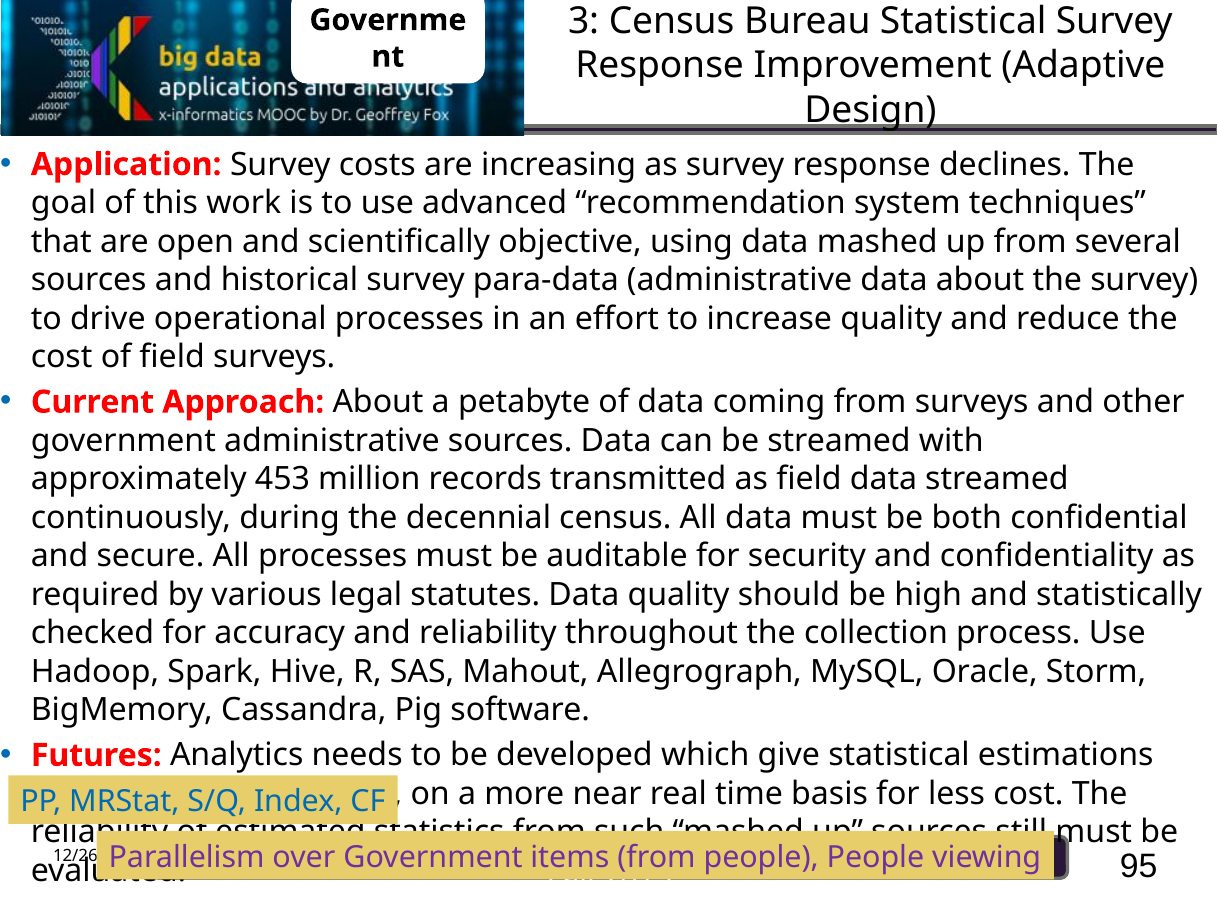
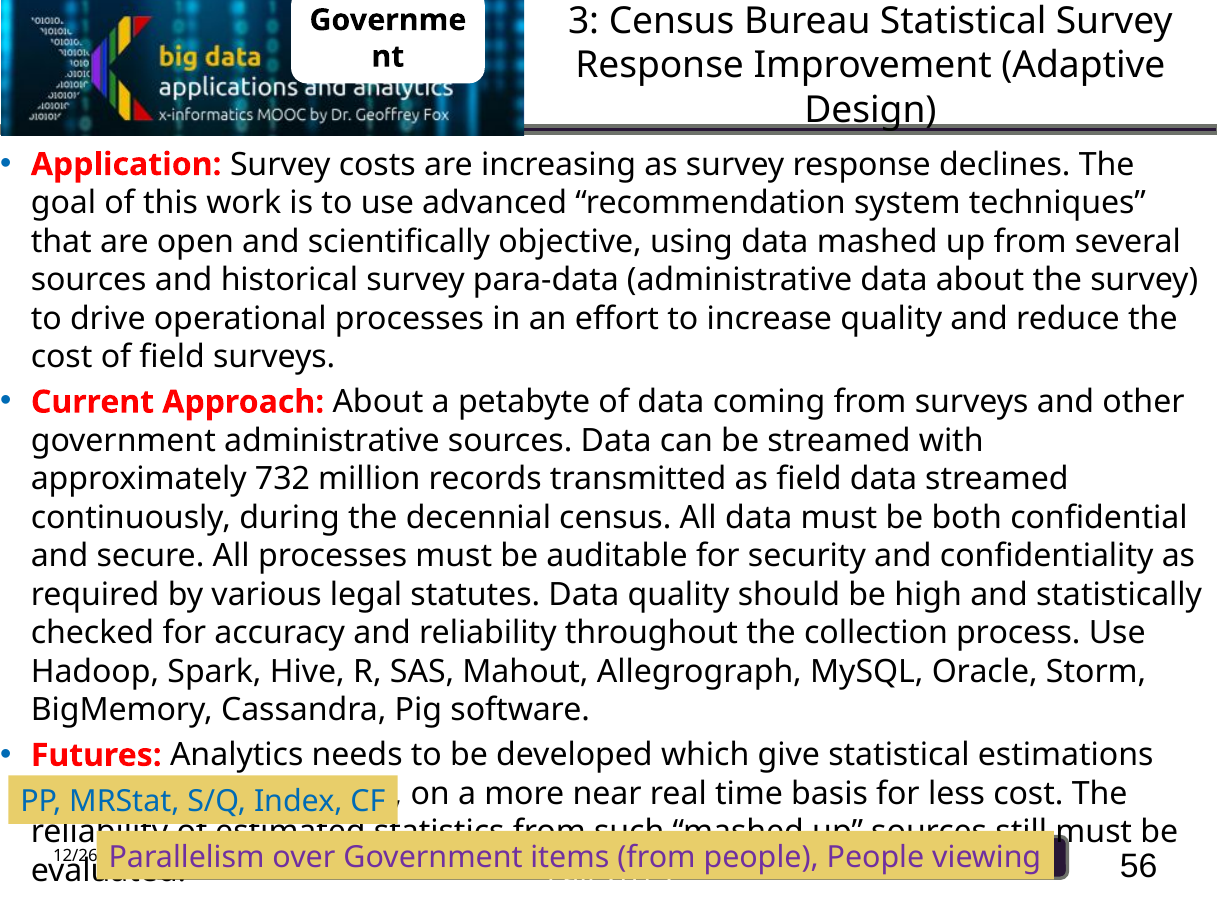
453: 453 -> 732
95: 95 -> 56
